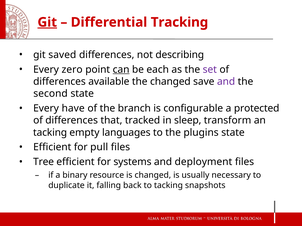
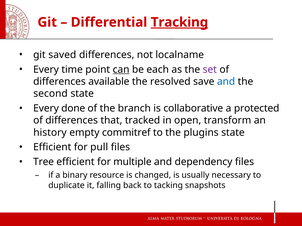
Git at (47, 22) underline: present -> none
Tracking underline: none -> present
describing: describing -> localname
zero: zero -> time
the changed: changed -> resolved
and at (226, 82) colour: purple -> blue
have: have -> done
configurable: configurable -> collaborative
sleep: sleep -> open
tacking at (50, 133): tacking -> history
languages: languages -> commitref
systems: systems -> multiple
deployment: deployment -> dependency
